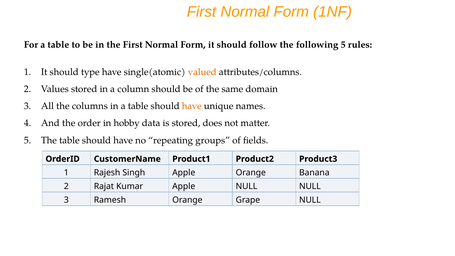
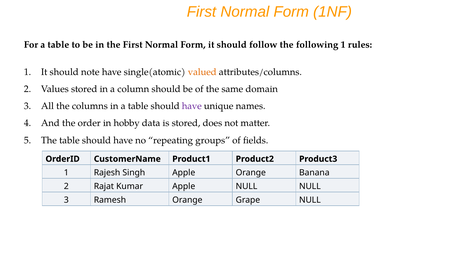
following 5: 5 -> 1
type: type -> note
have at (192, 106) colour: orange -> purple
